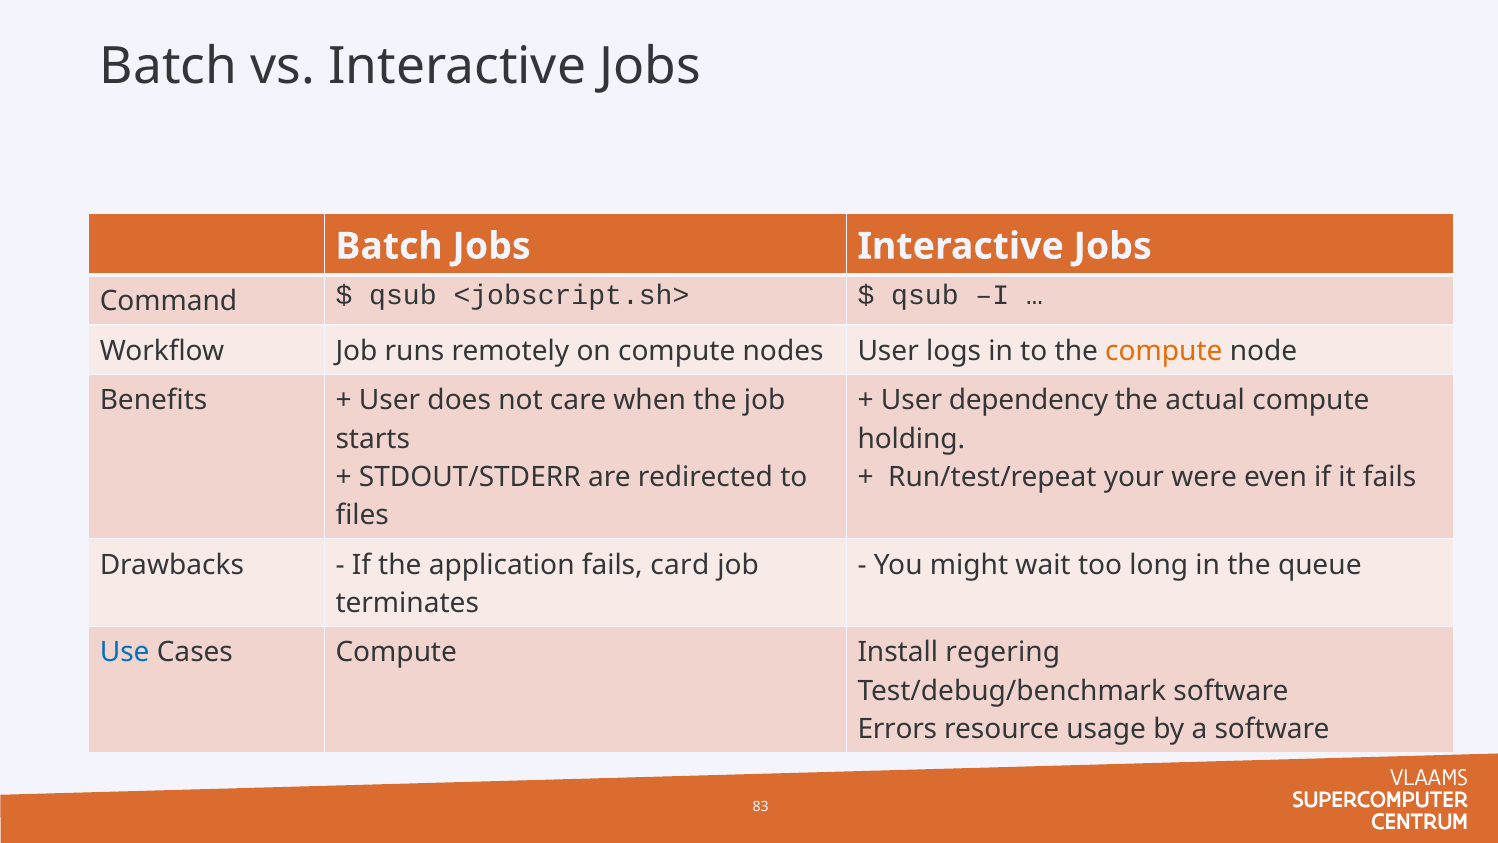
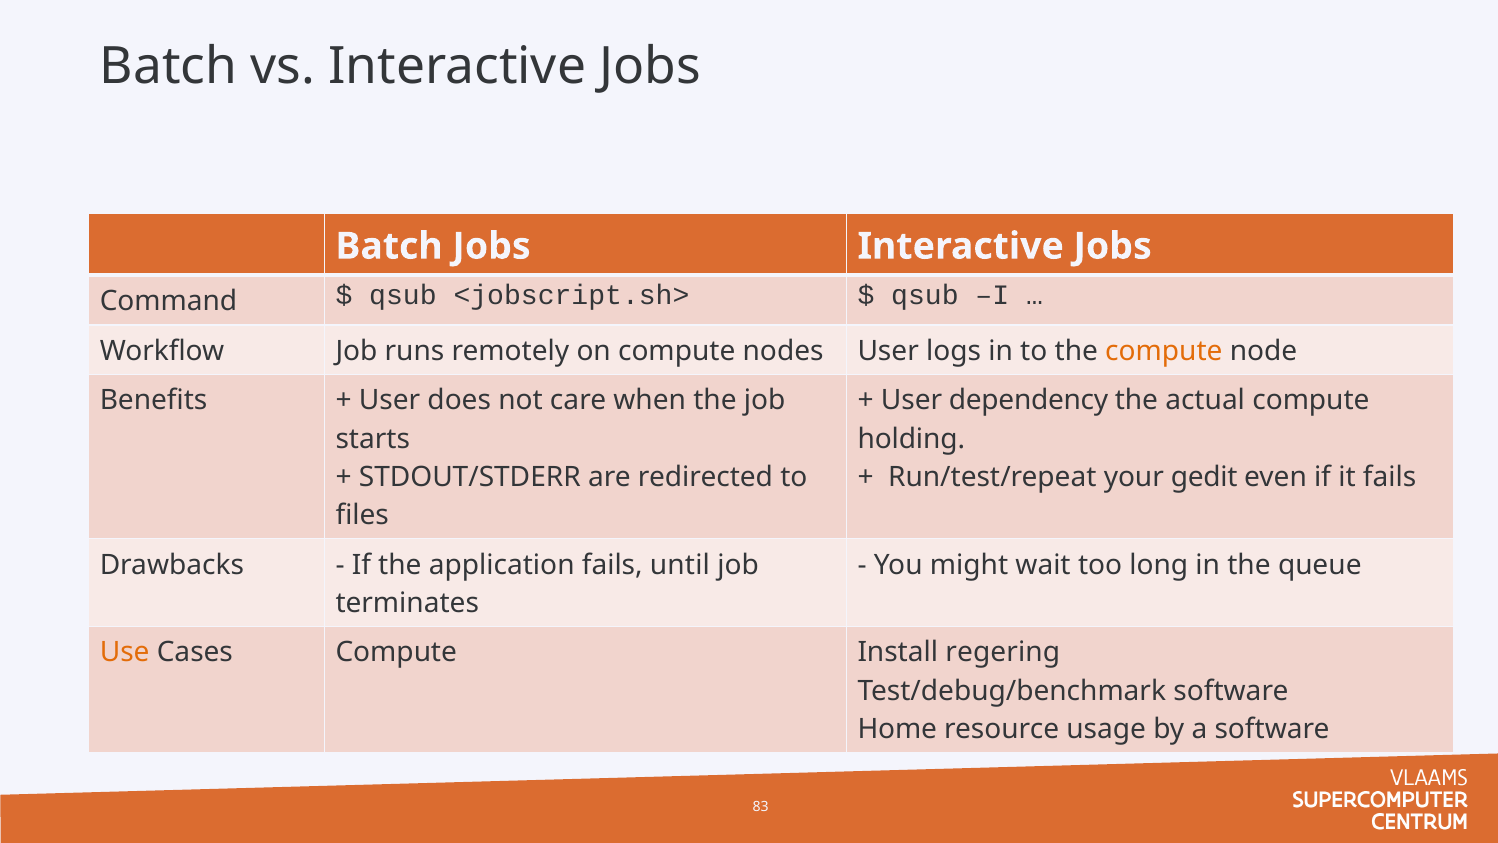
were: were -> gedit
card: card -> until
Use colour: blue -> orange
Errors: Errors -> Home
